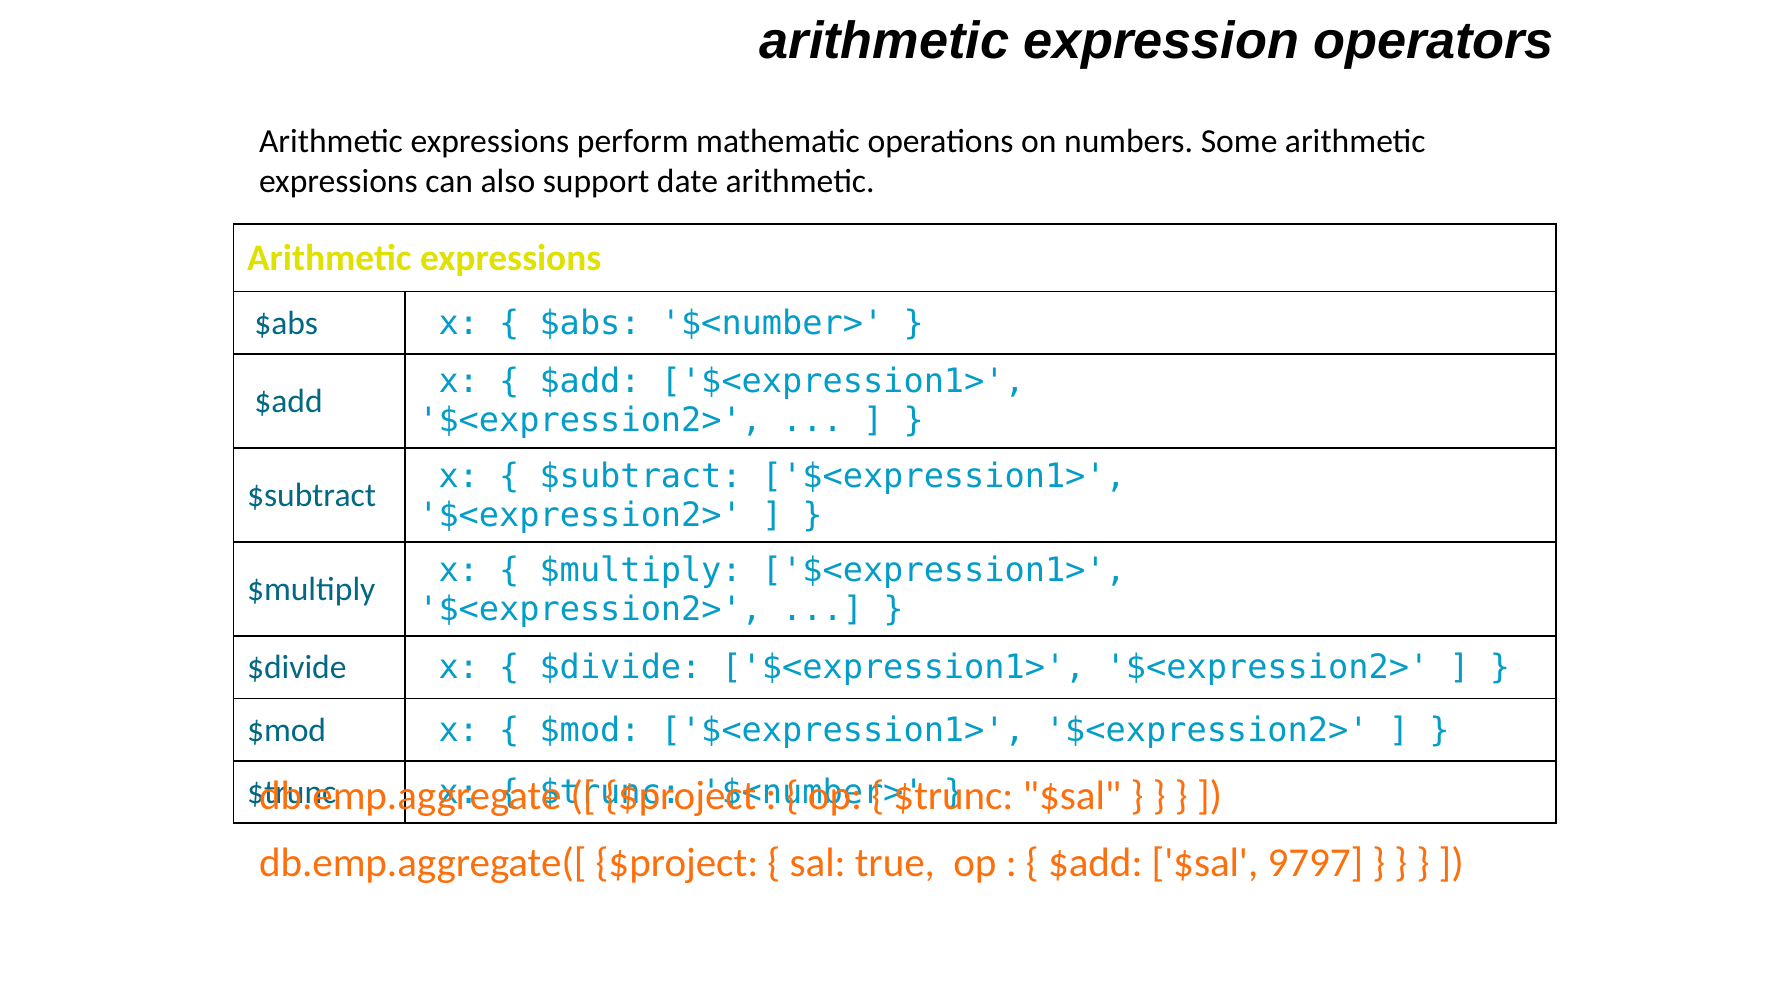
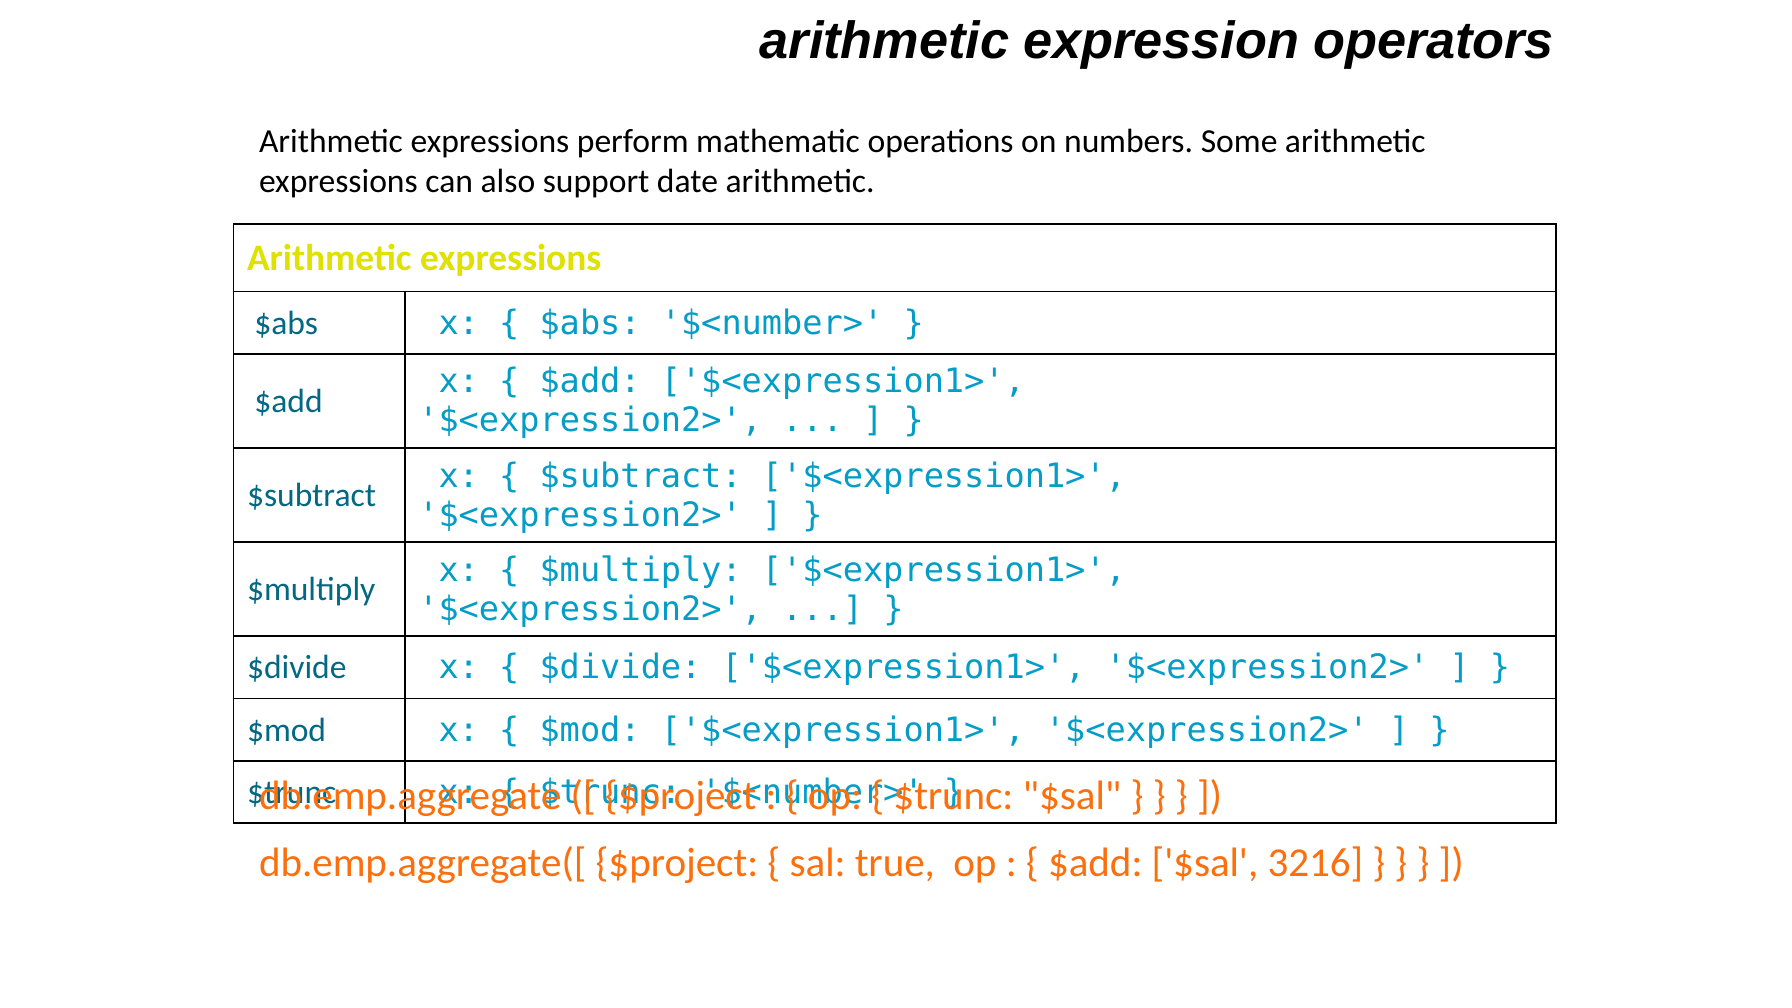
9797: 9797 -> 3216
